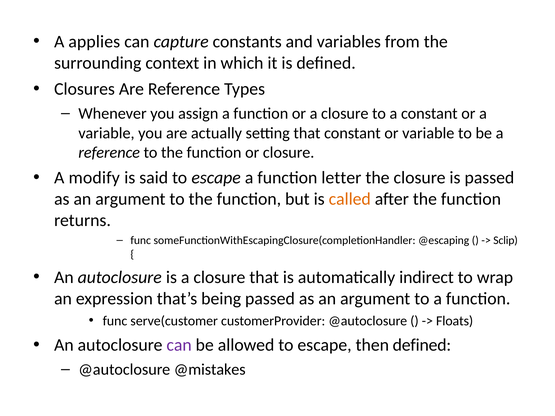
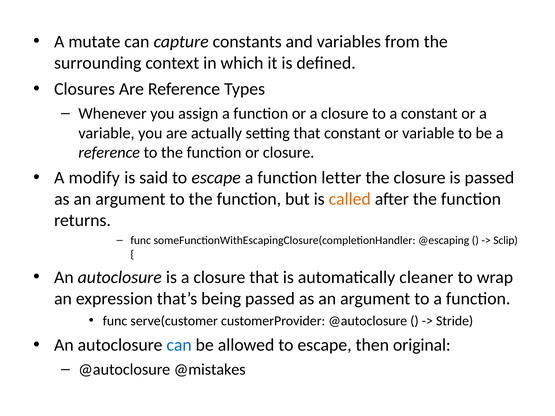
applies: applies -> mutate
indirect: indirect -> cleaner
Floats: Floats -> Stride
can at (179, 345) colour: purple -> blue
then defined: defined -> original
